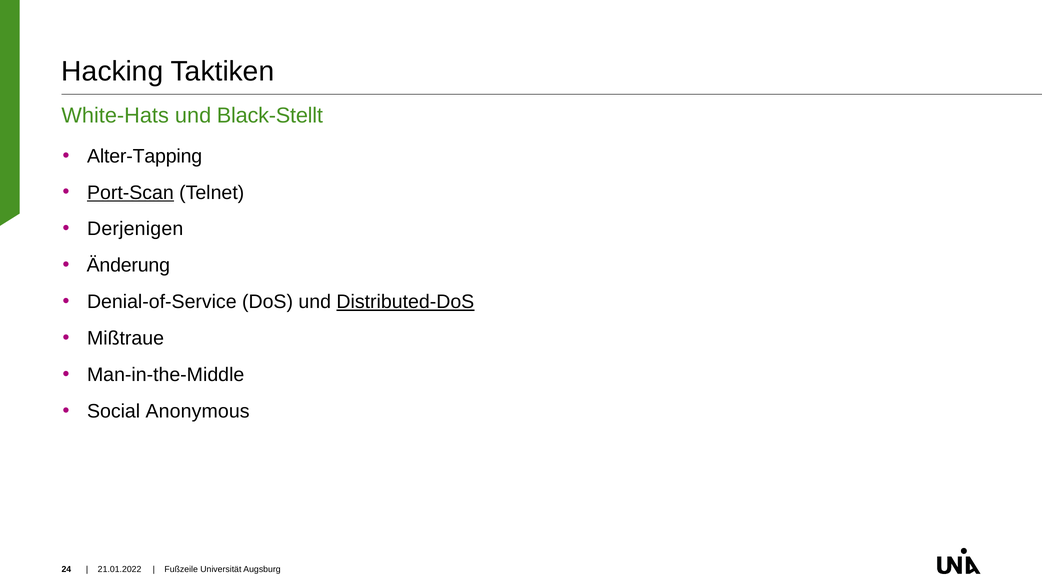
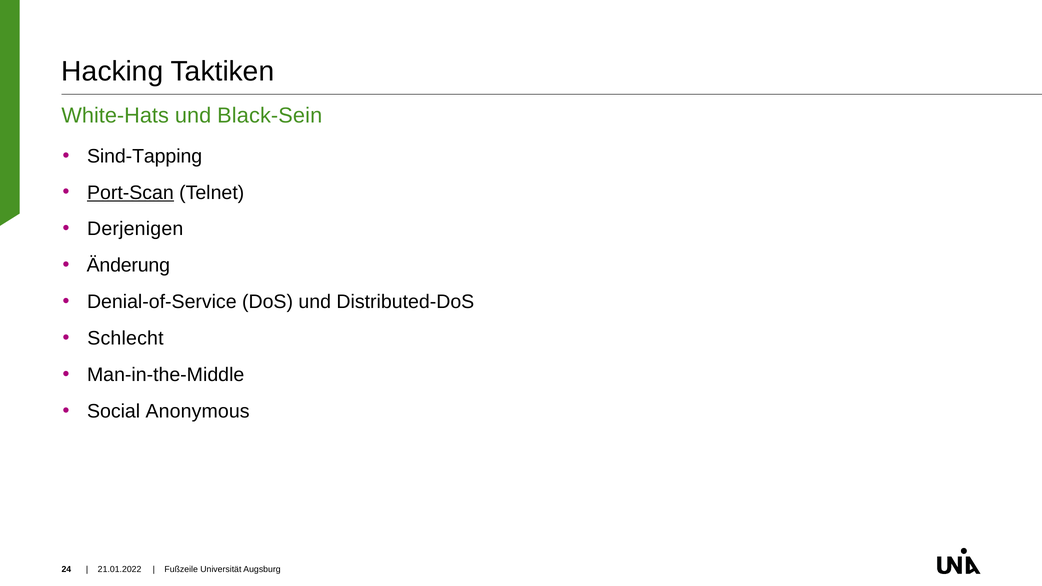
Black-Stellt: Black-Stellt -> Black-Sein
Alter-Tapping: Alter-Tapping -> Sind-Tapping
Distributed-DoS underline: present -> none
Mißtraue: Mißtraue -> Schlecht
